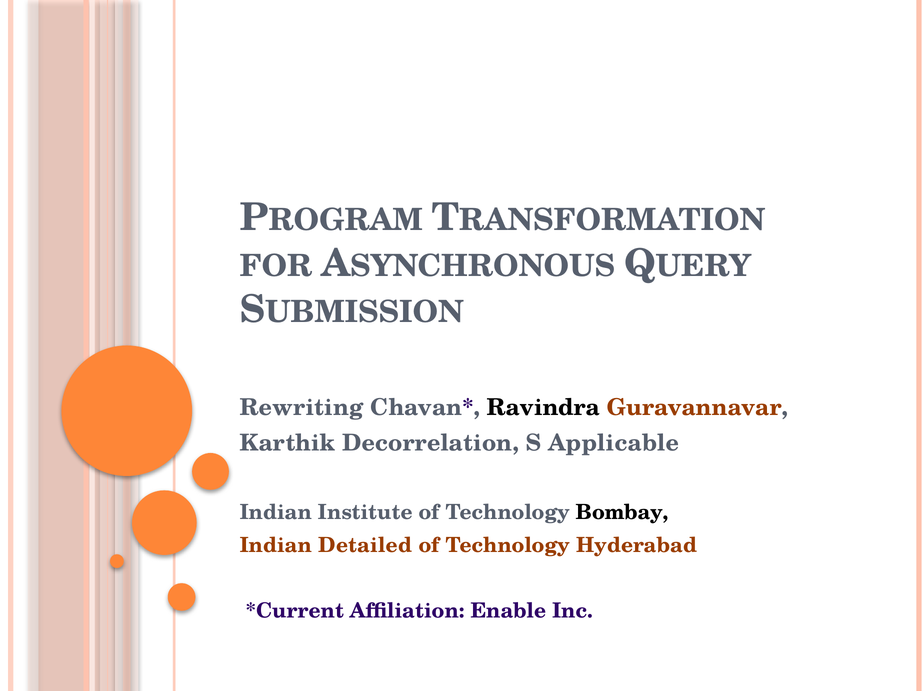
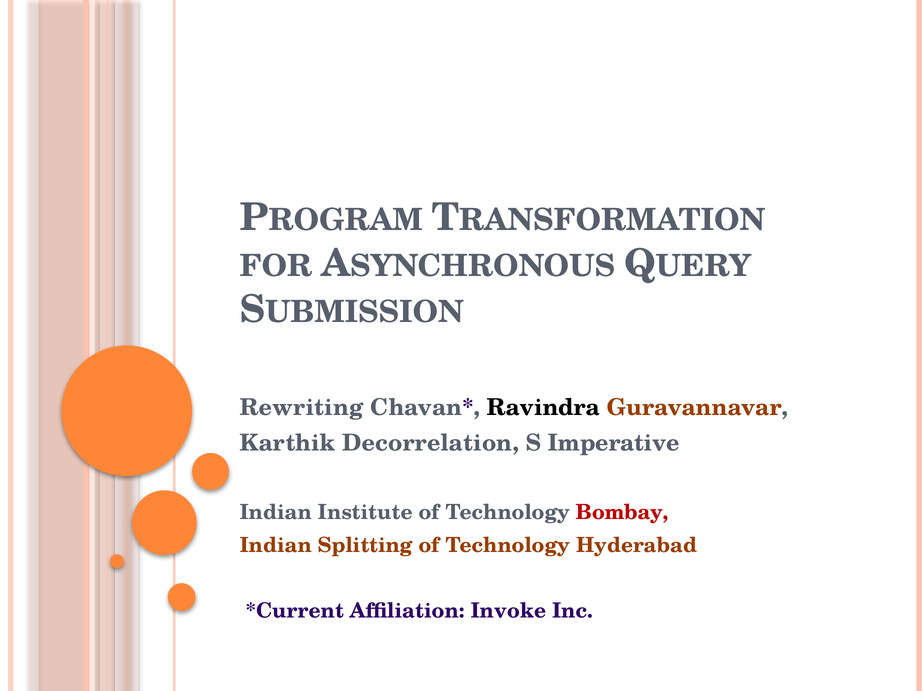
Applicable: Applicable -> Imperative
Bombay colour: black -> red
Detailed: Detailed -> Splitting
Enable: Enable -> Invoke
